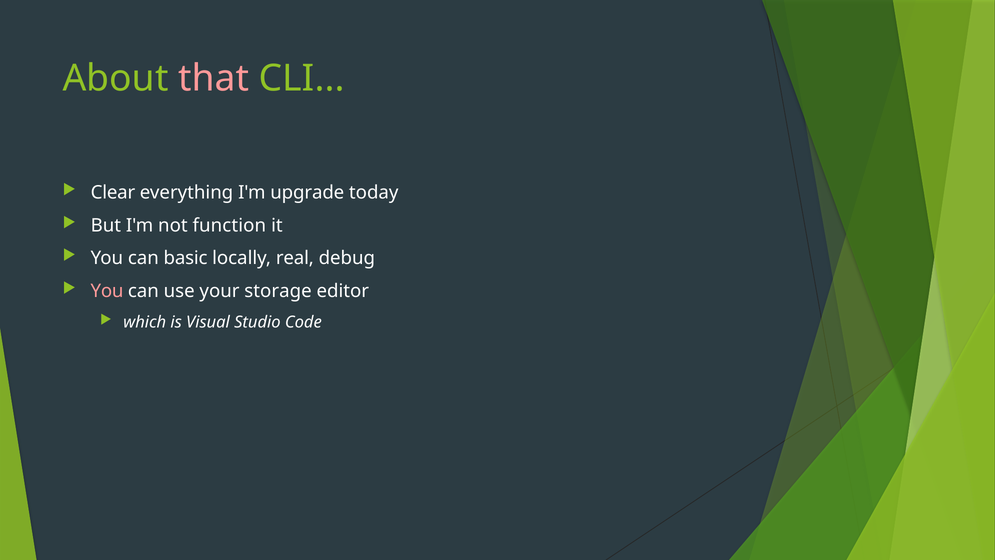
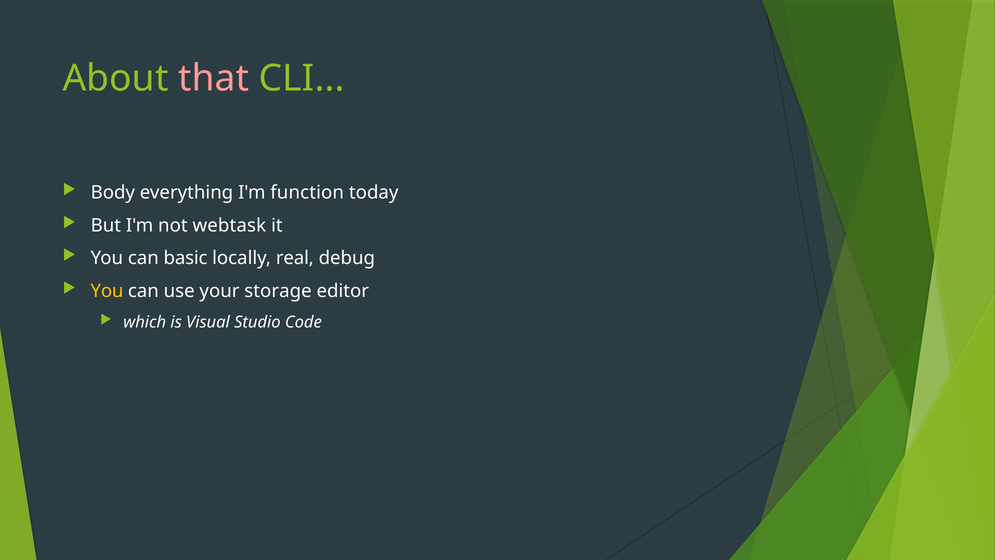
Clear: Clear -> Body
upgrade: upgrade -> function
function: function -> webtask
You at (107, 291) colour: pink -> yellow
